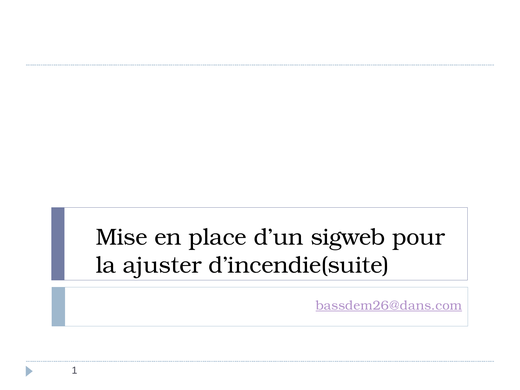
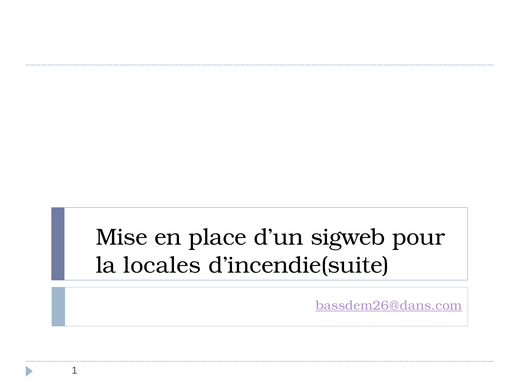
ajuster: ajuster -> locales
